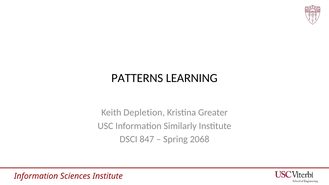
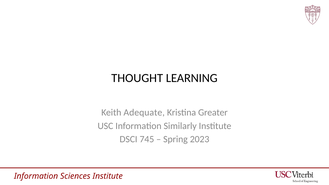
PATTERNS: PATTERNS -> THOUGHT
Depletion: Depletion -> Adequate
847: 847 -> 745
2068: 2068 -> 2023
